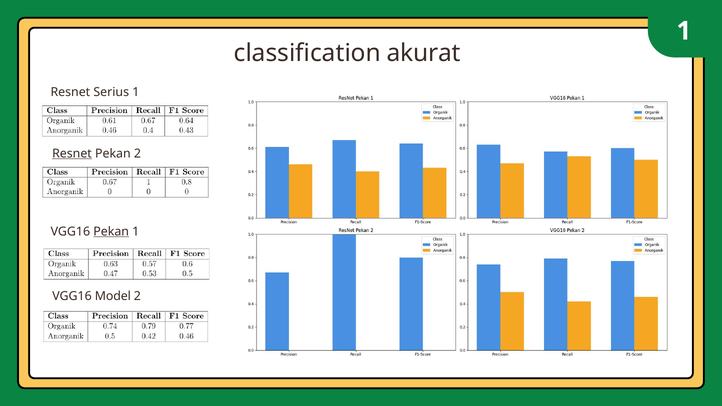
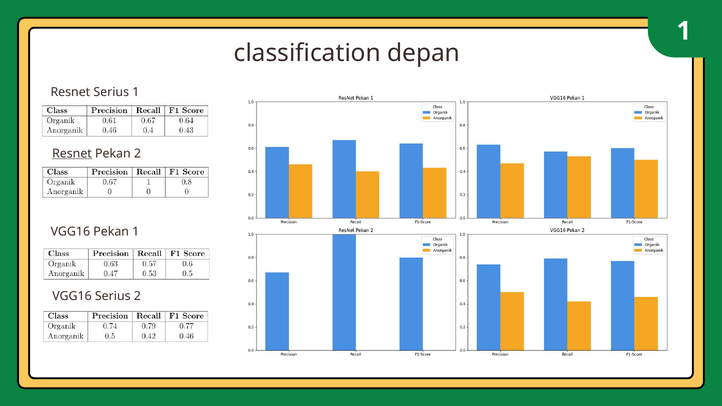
akurat: akurat -> depan
Pekan at (111, 232) underline: present -> none
VGG16 Model: Model -> Serius
